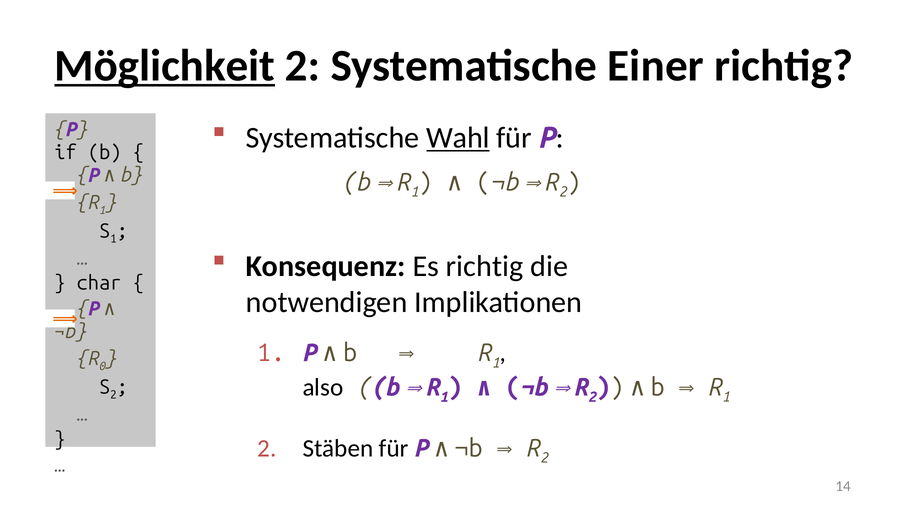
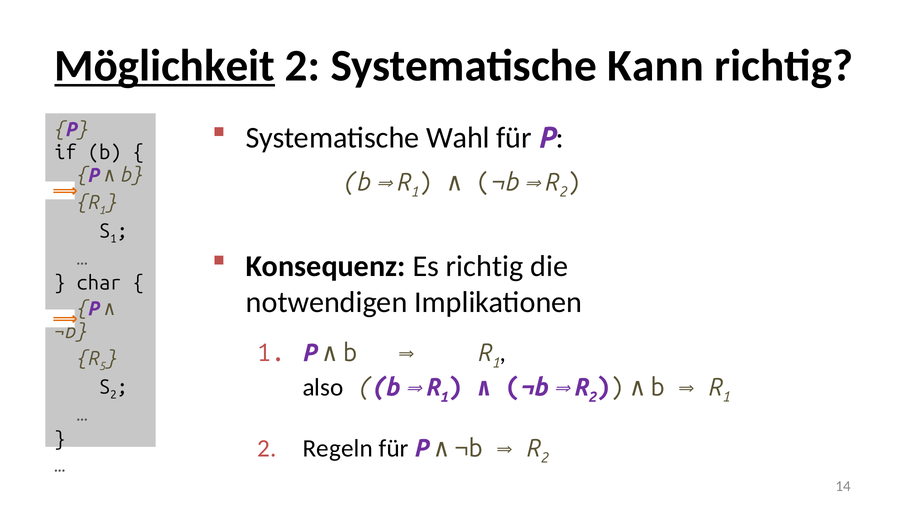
Einer: Einer -> Kann
Wahl underline: present -> none
0: 0 -> 5
Stäben: Stäben -> Regeln
